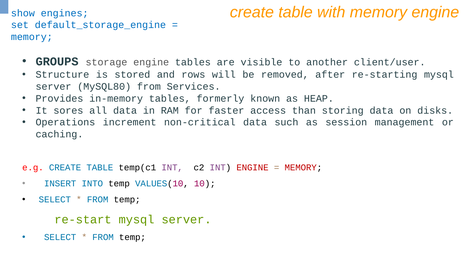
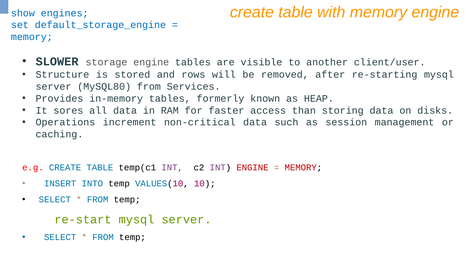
GROUPS: GROUPS -> SLOWER
